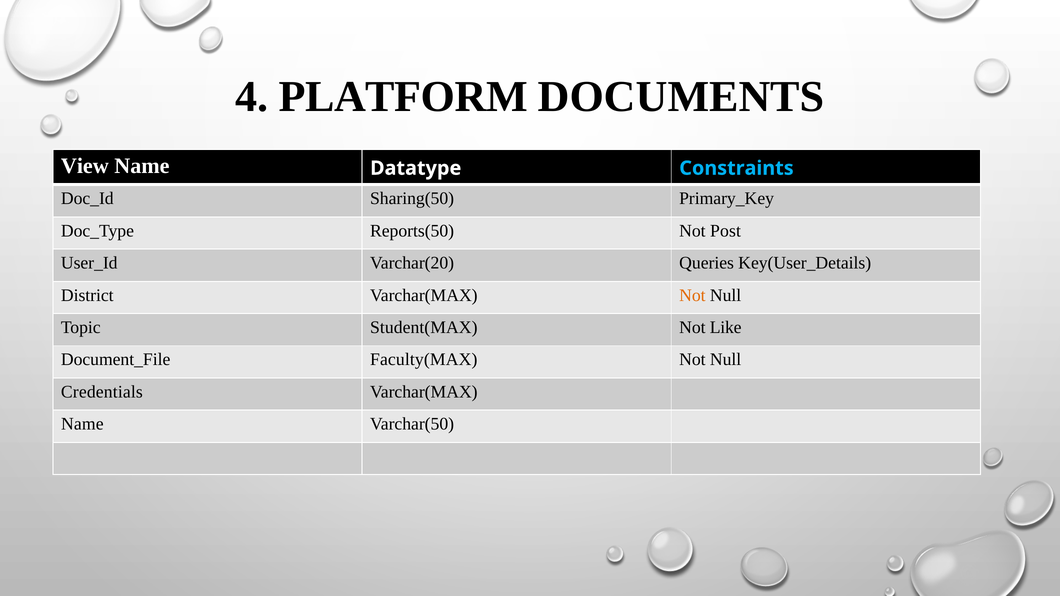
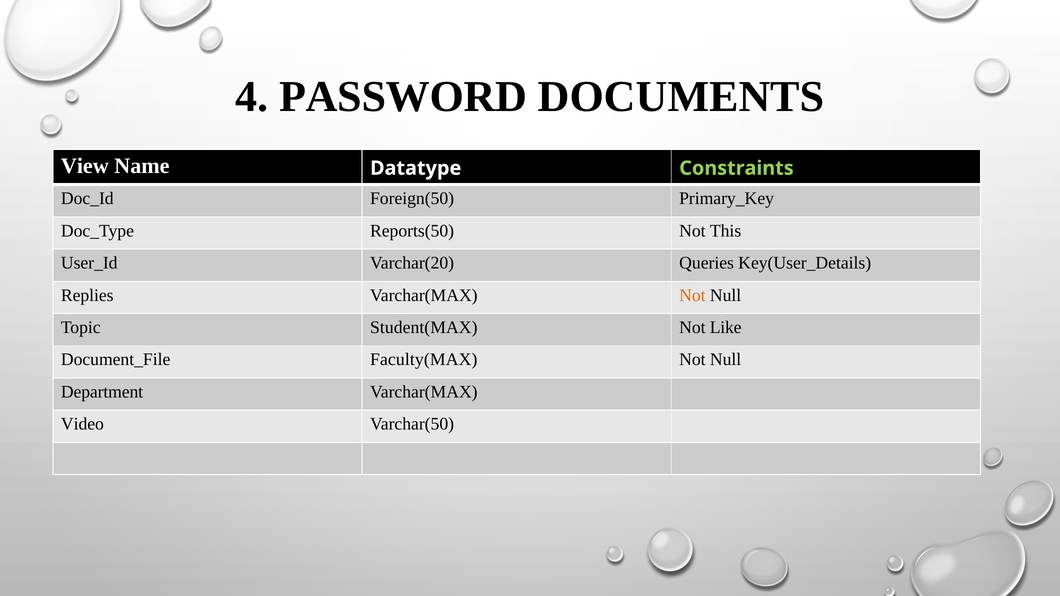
PLATFORM: PLATFORM -> PASSWORD
Constraints colour: light blue -> light green
Sharing(50: Sharing(50 -> Foreign(50
Post: Post -> This
District: District -> Replies
Credentials: Credentials -> Department
Name at (82, 424): Name -> Video
